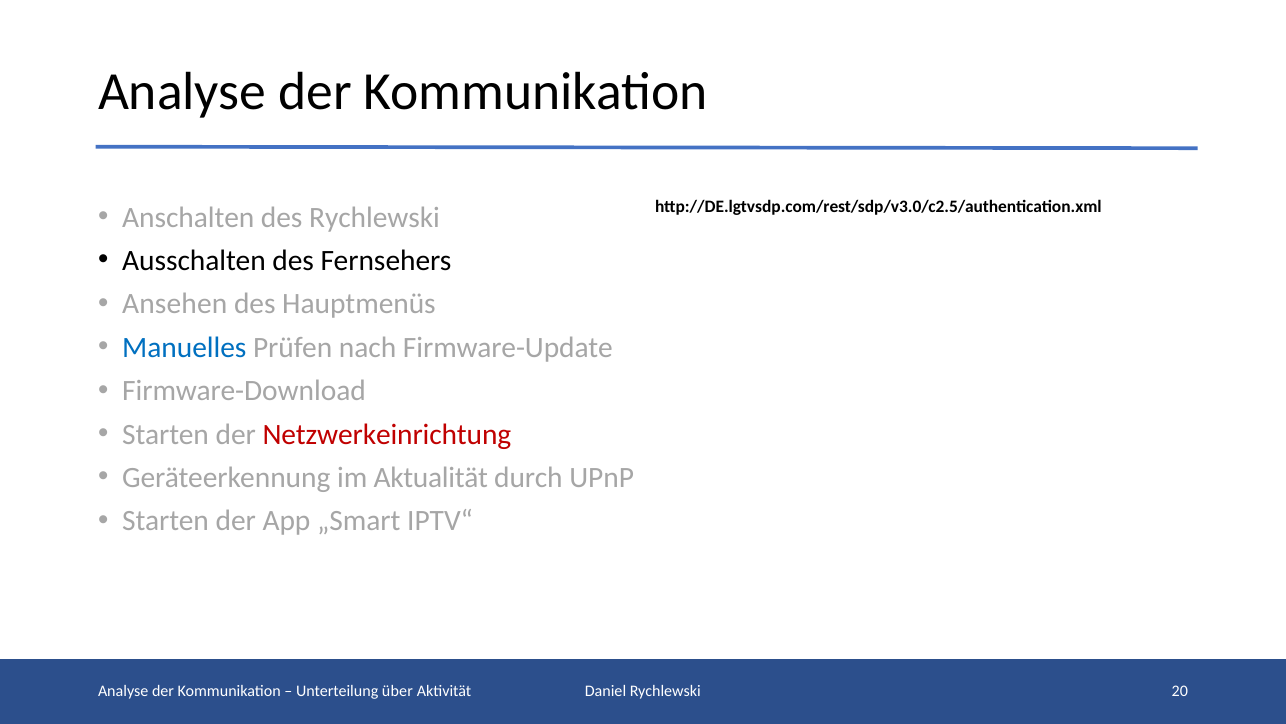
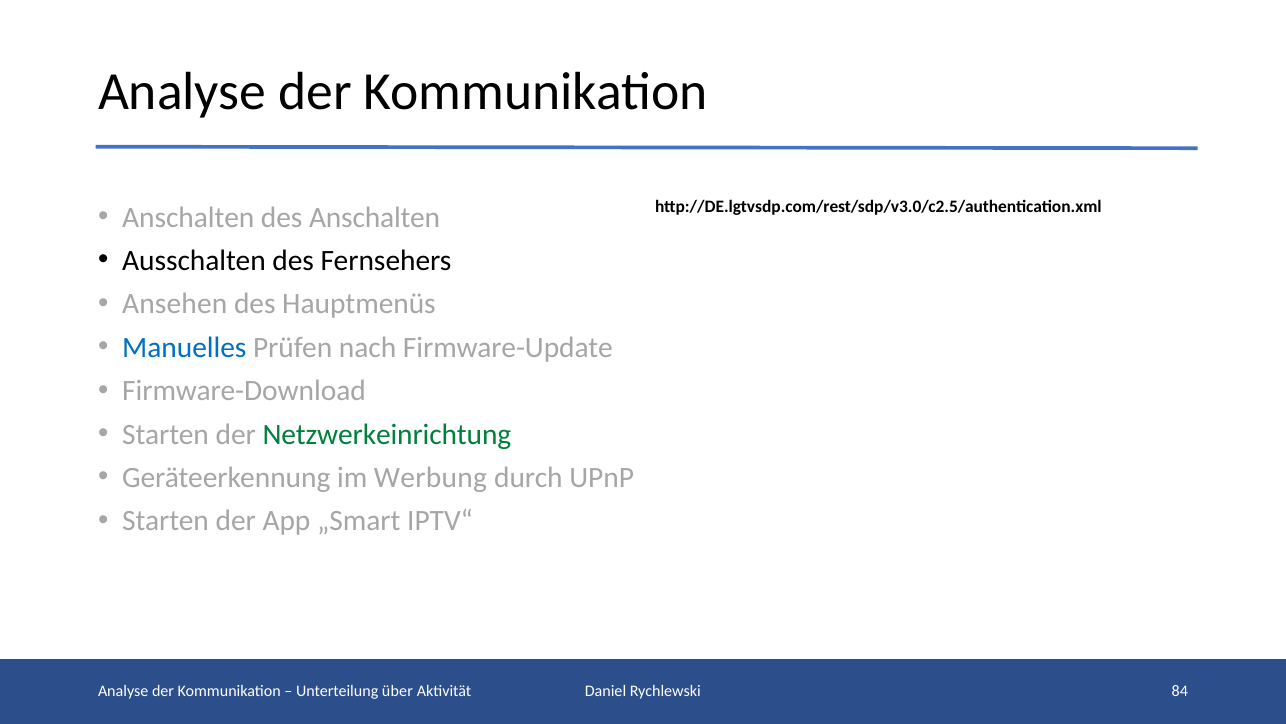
des Rychlewski: Rychlewski -> Anschalten
Netzwerkeinrichtung colour: red -> green
Aktualität: Aktualität -> Werbung
20: 20 -> 84
